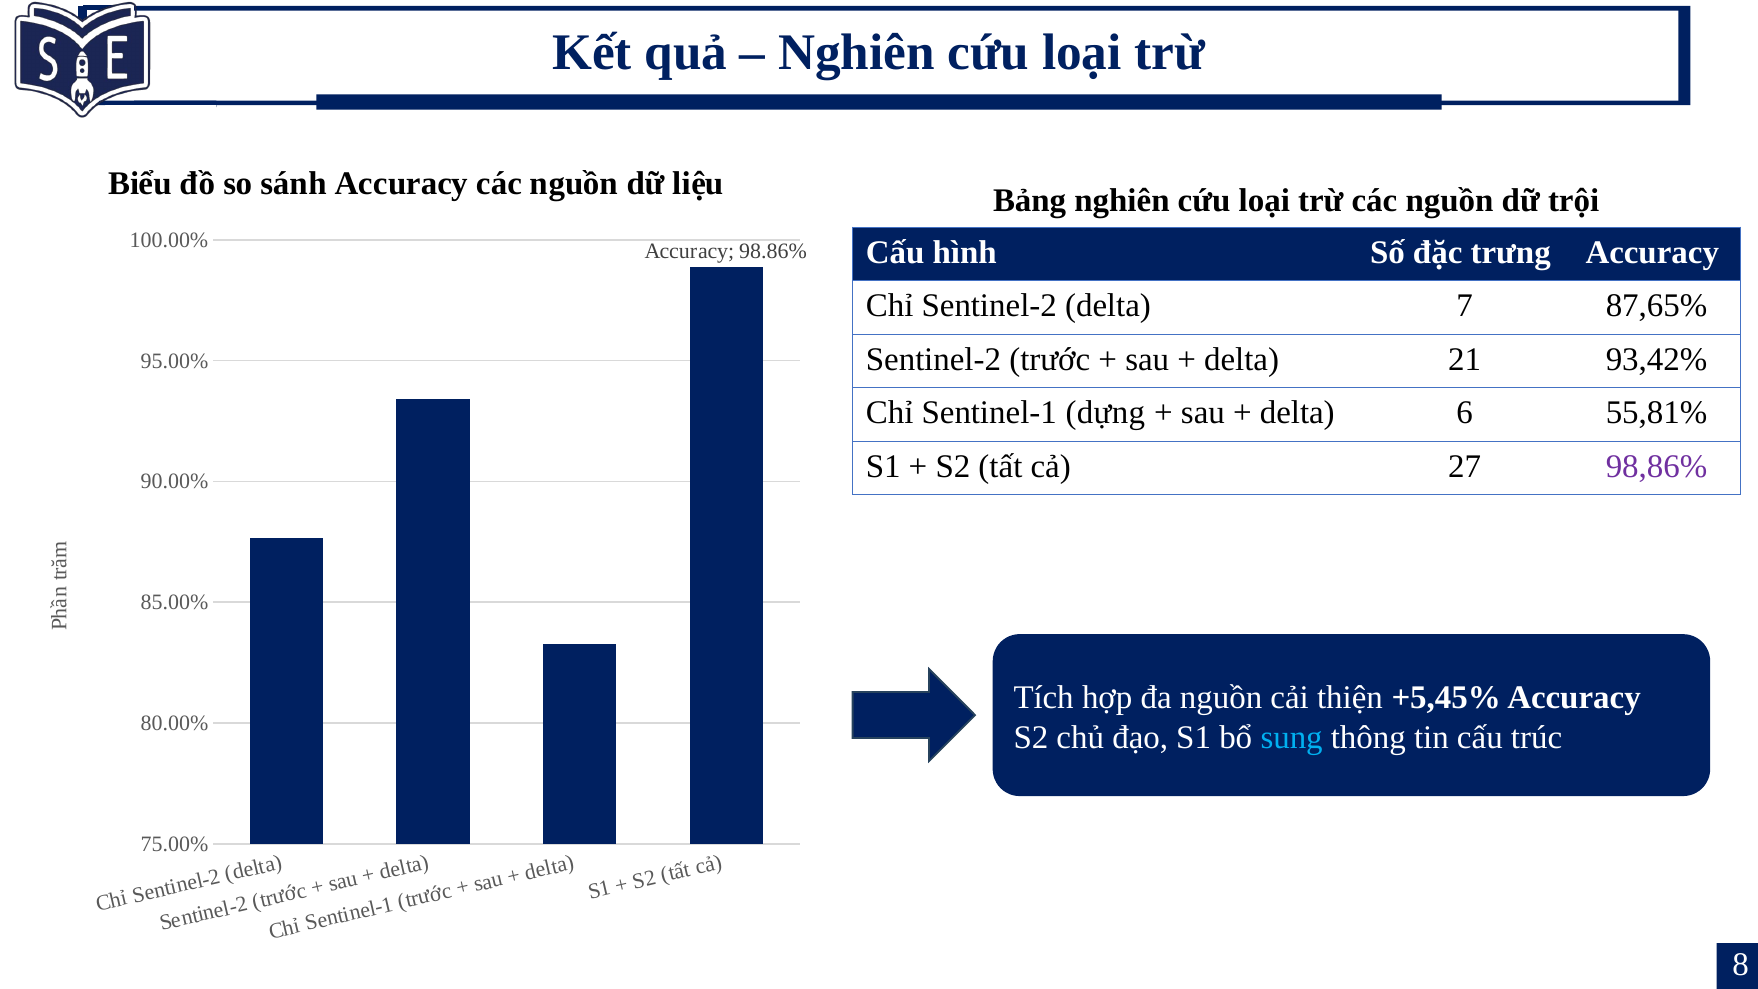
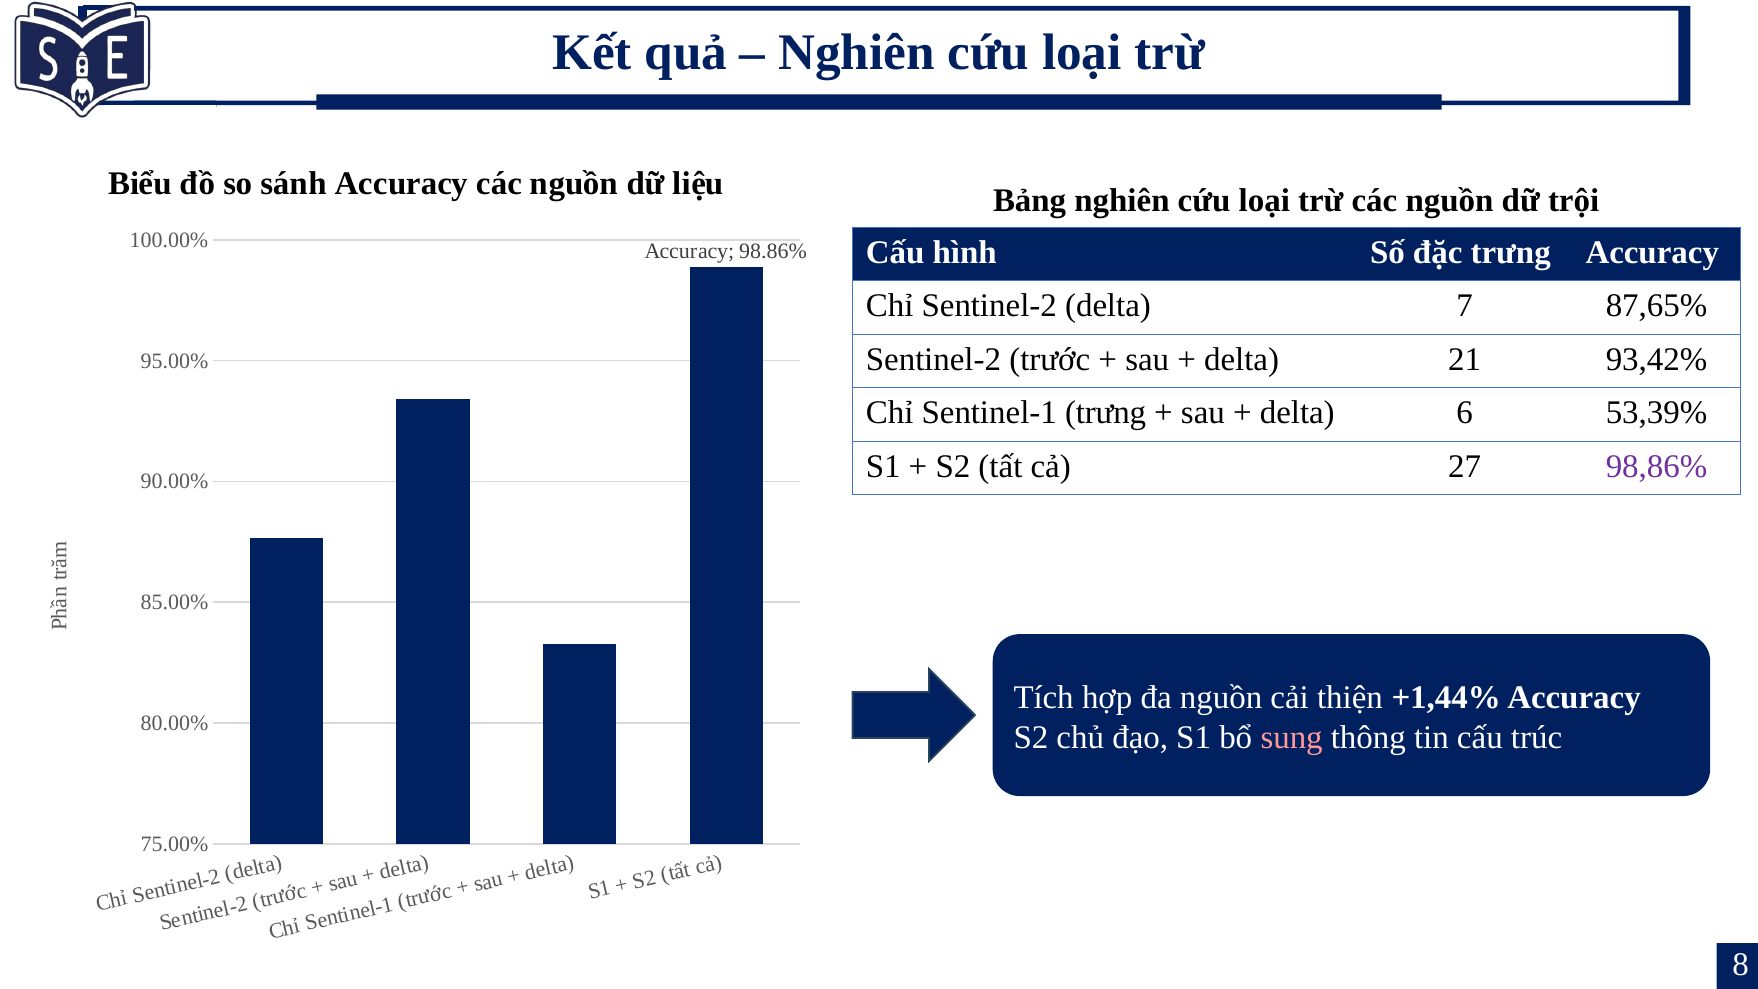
Sentinel-1 dựng: dựng -> trưng
55,81%: 55,81% -> 53,39%
+5,45%: +5,45% -> +1,44%
sung colour: light blue -> pink
